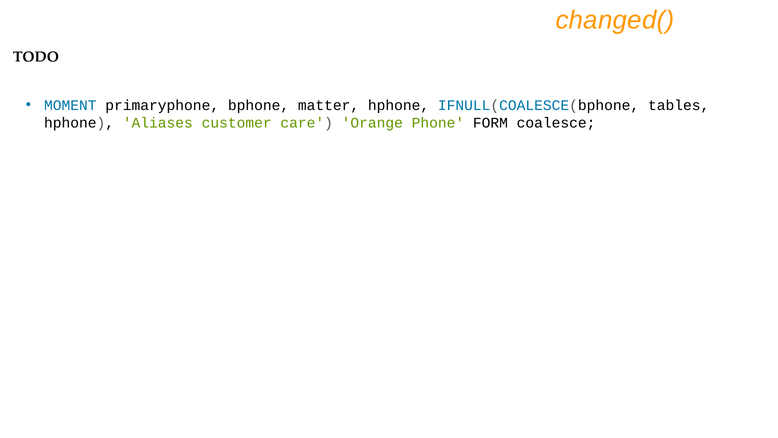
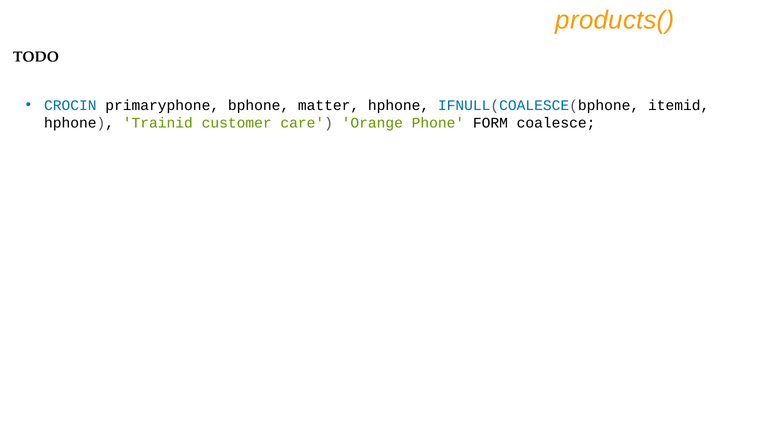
changed(: changed( -> products(
MOMENT: MOMENT -> CROCIN
tables: tables -> itemid
Aliases: Aliases -> Trainid
